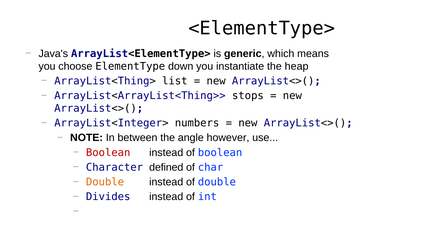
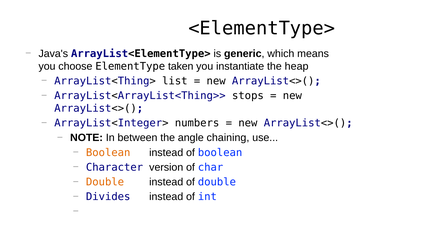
down: down -> taken
however: however -> chaining
Boolean at (108, 153) colour: red -> orange
defined: defined -> version
